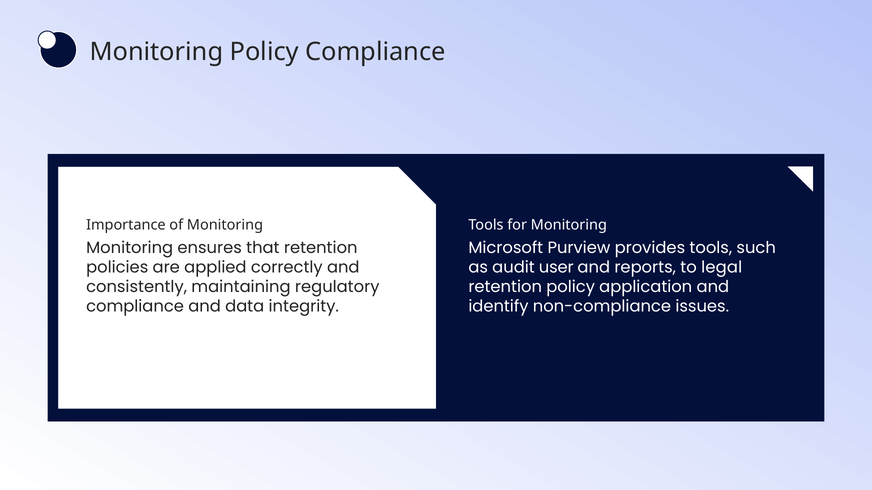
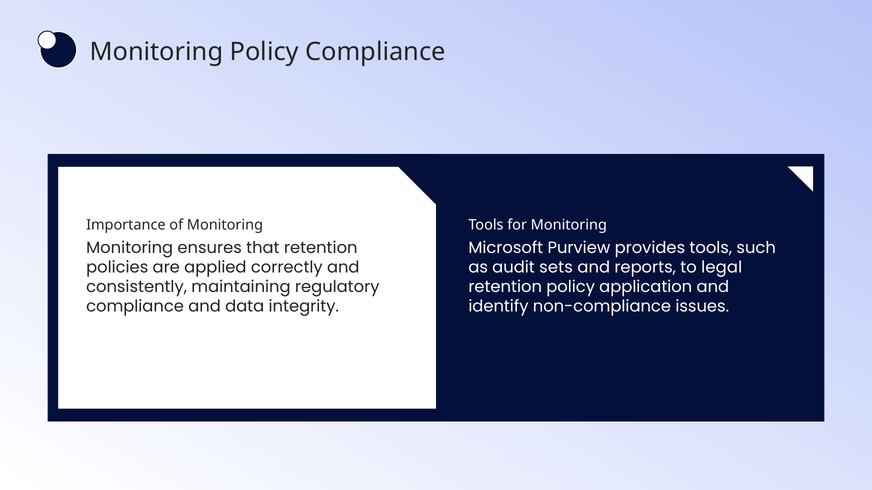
user: user -> sets
